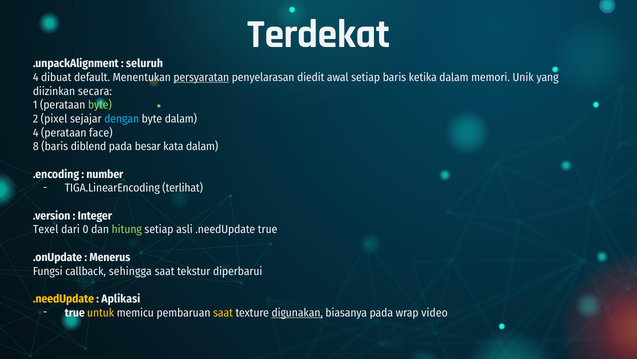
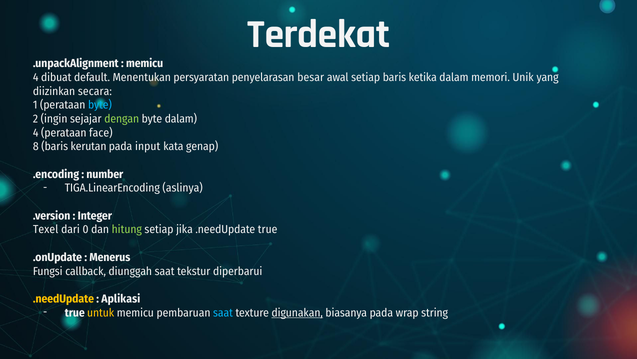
seluruh at (145, 63): seluruh -> memicu
persyaratan underline: present -> none
diedit: diedit -> besar
byte at (100, 105) colour: light green -> light blue
pixel: pixel -> ingin
dengan colour: light blue -> light green
diblend: diblend -> kerutan
besar: besar -> input
kata dalam: dalam -> genap
terlihat: terlihat -> aslinya
asli: asli -> jika
sehingga: sehingga -> diunggah
saat at (223, 312) colour: yellow -> light blue
video: video -> string
